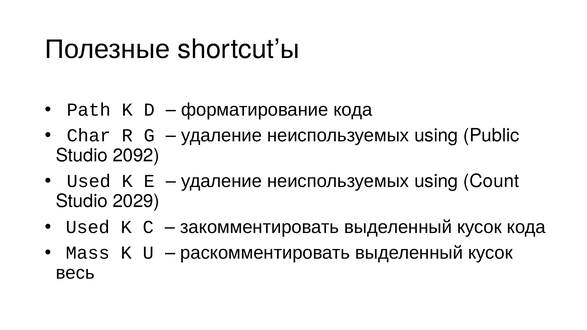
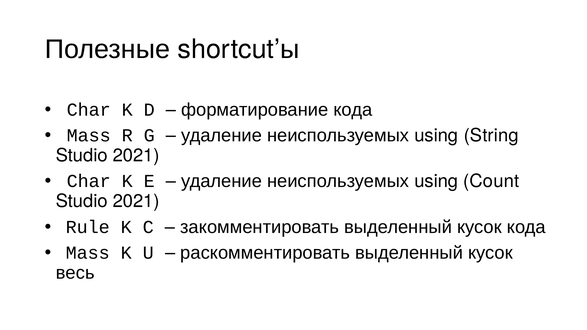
Path at (89, 110): Path -> Char
Char at (89, 136): Char -> Mass
Public: Public -> String
2092 at (136, 155): 2092 -> 2021
Used at (89, 181): Used -> Char
2029 at (136, 201): 2029 -> 2021
Used at (88, 227): Used -> Rule
